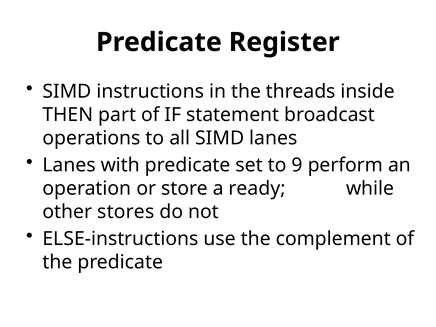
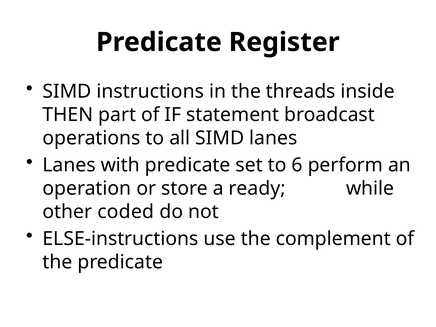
9: 9 -> 6
stores: stores -> coded
